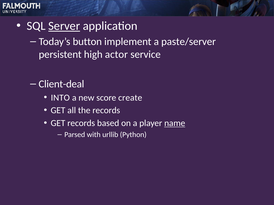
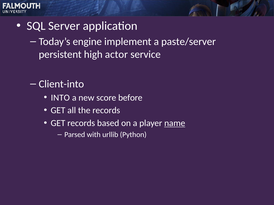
Server underline: present -> none
button: button -> engine
Client-deal: Client-deal -> Client-into
create: create -> before
